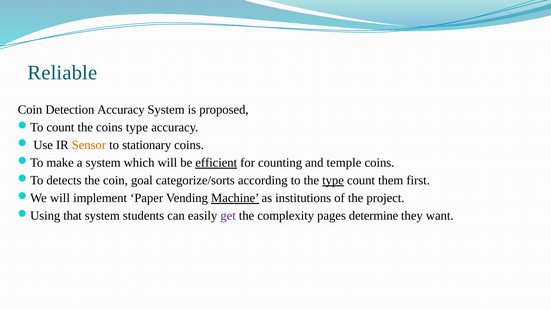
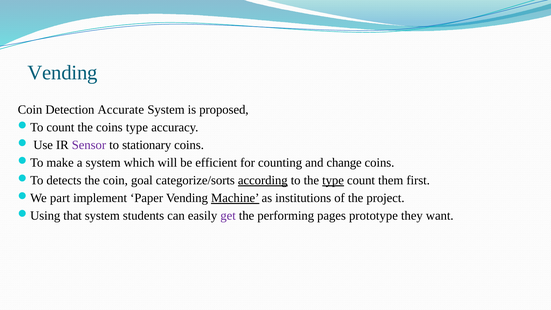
Reliable at (62, 73): Reliable -> Vending
Detection Accuracy: Accuracy -> Accurate
Sensor colour: orange -> purple
efficient underline: present -> none
temple: temple -> change
according underline: none -> present
will at (60, 198): will -> part
complexity: complexity -> performing
determine: determine -> prototype
